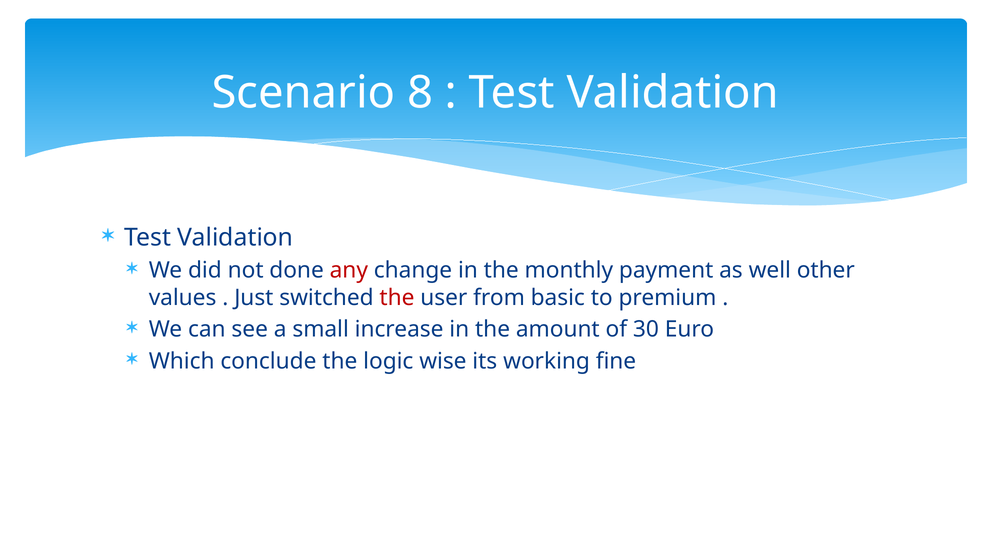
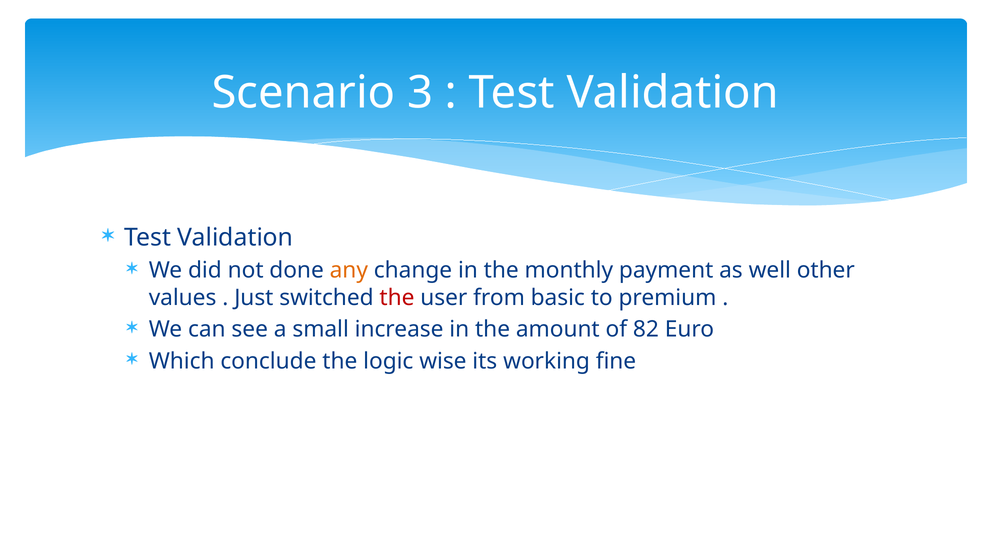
8: 8 -> 3
any colour: red -> orange
30: 30 -> 82
